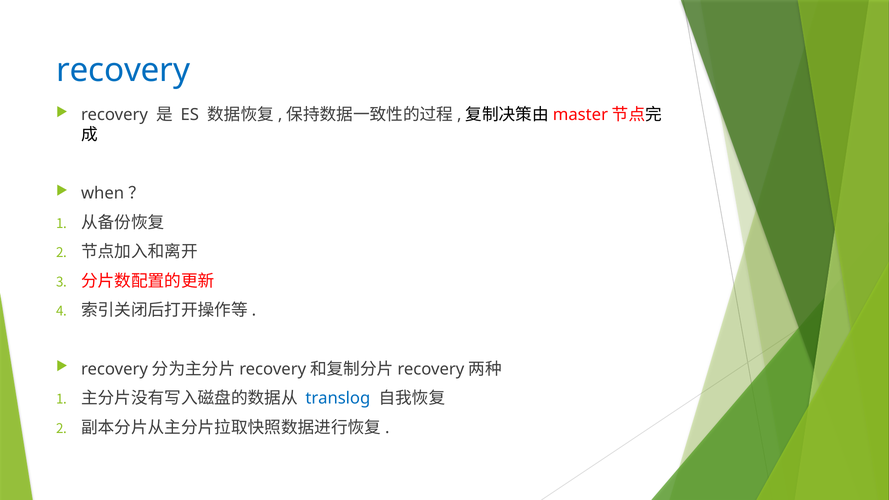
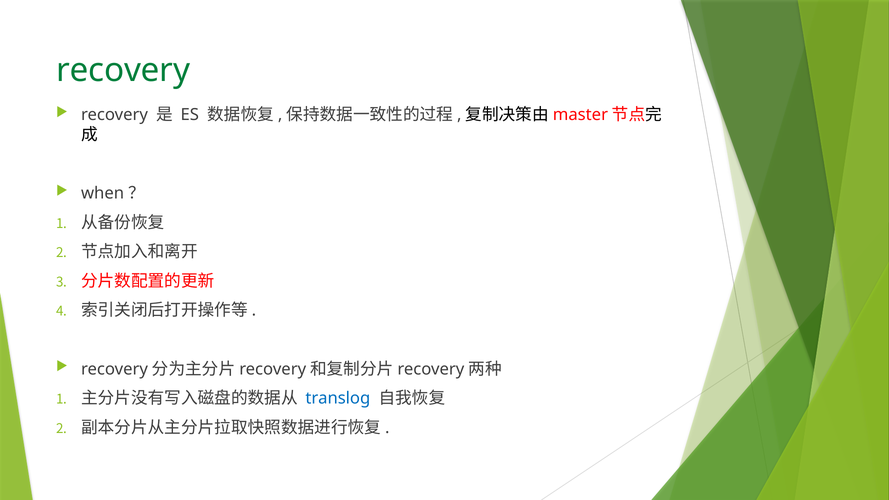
recovery at (123, 70) colour: blue -> green
